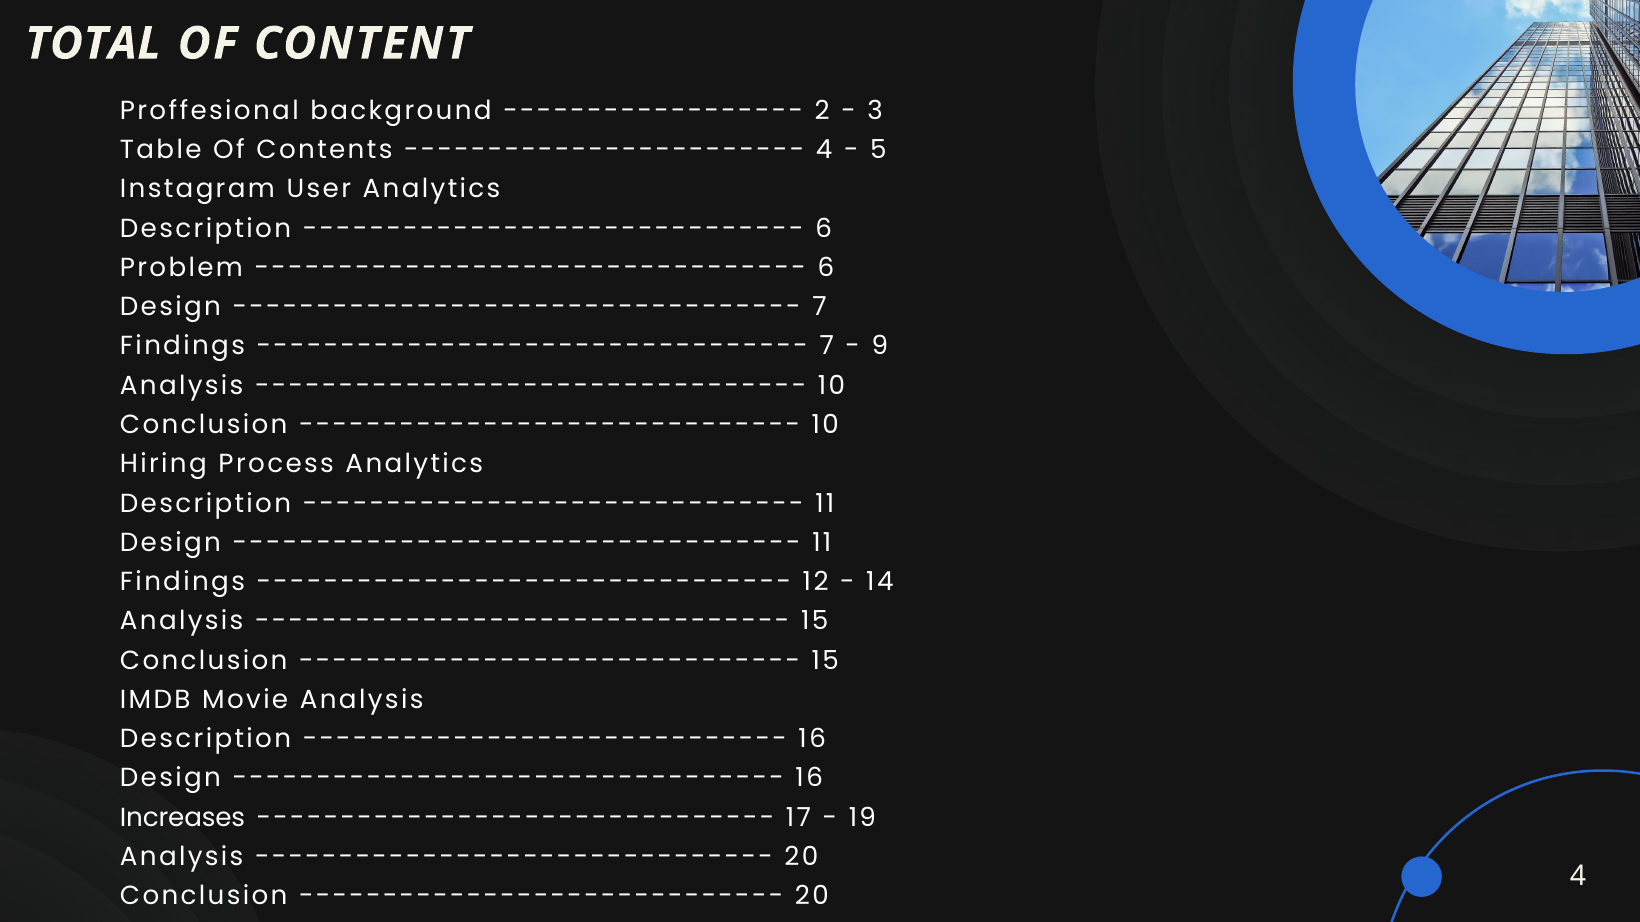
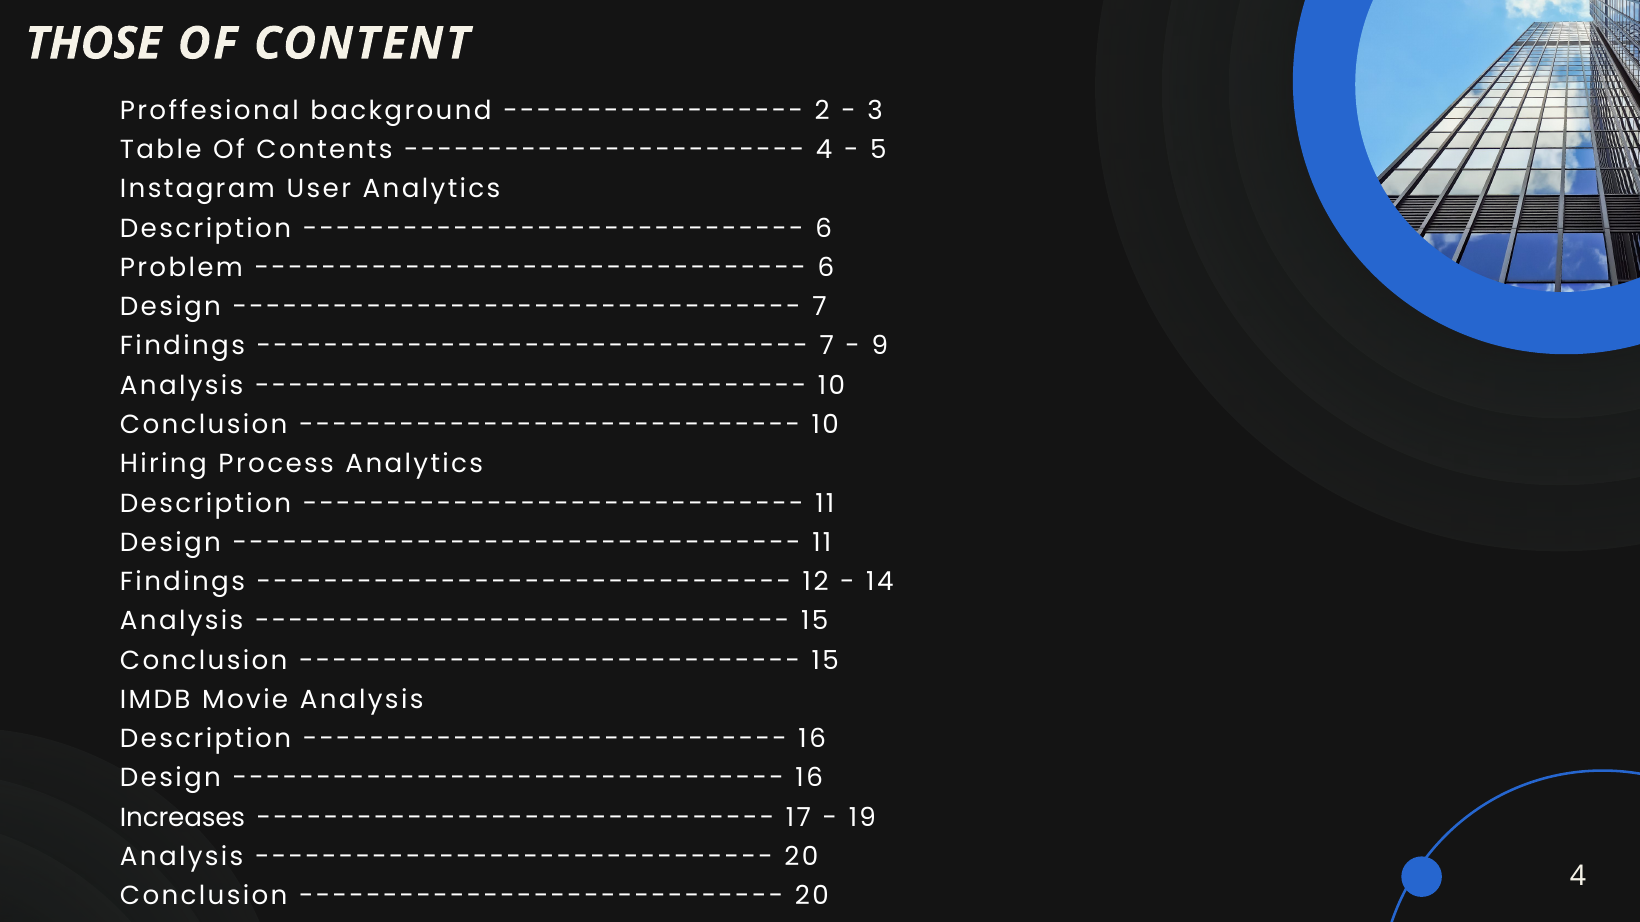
TOTAL: TOTAL -> THOSE
